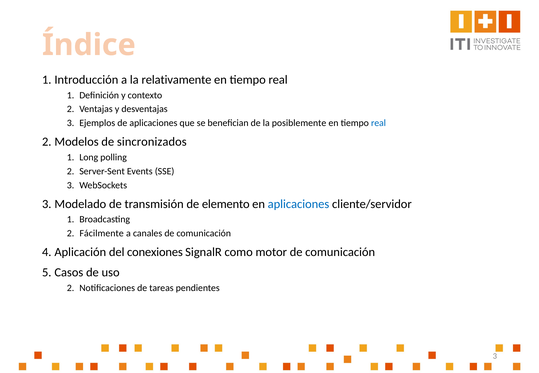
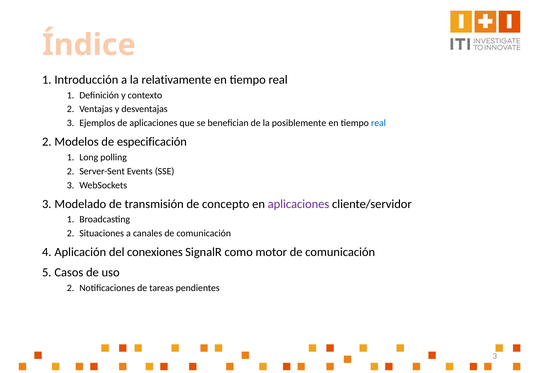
sincronizados: sincronizados -> especificación
elemento: elemento -> concepto
aplicaciones at (298, 204) colour: blue -> purple
Fácilmente: Fácilmente -> Situaciones
